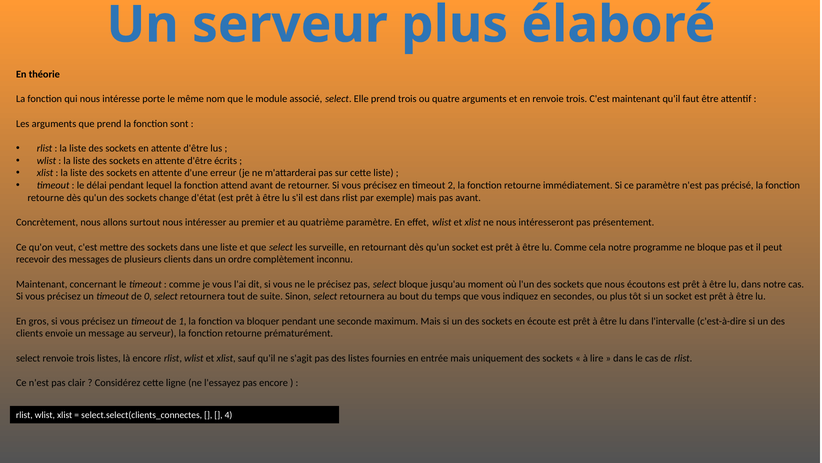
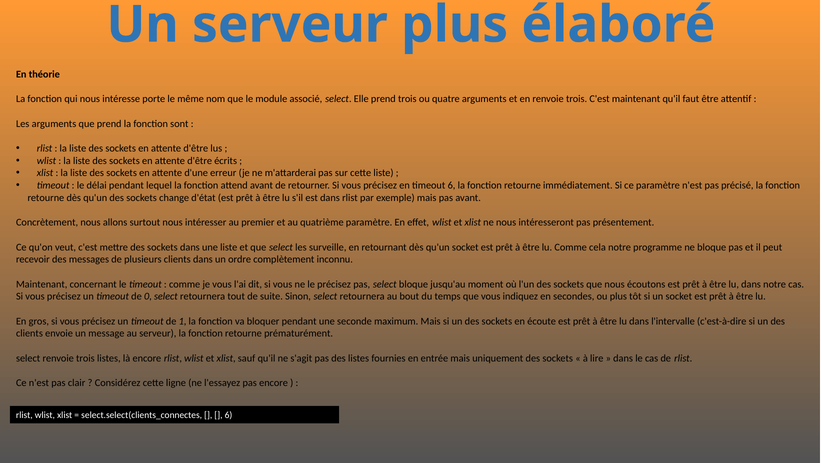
timeout 2: 2 -> 6
4 at (229, 415): 4 -> 6
